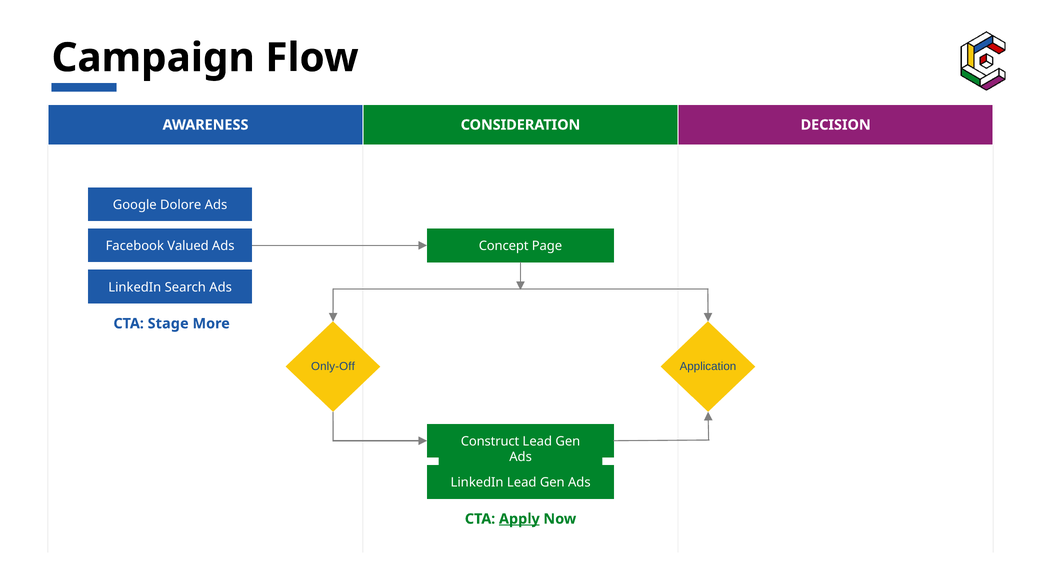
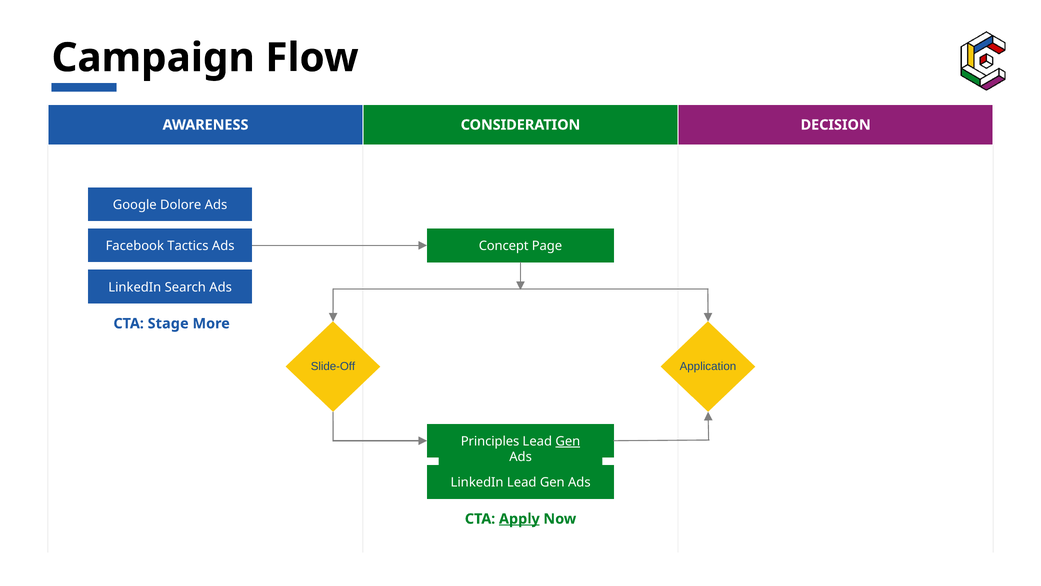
Valued: Valued -> Tactics
Only-Off: Only-Off -> Slide-Off
Construct: Construct -> Principles
Gen at (568, 441) underline: none -> present
